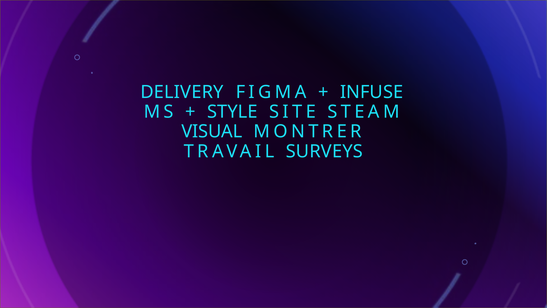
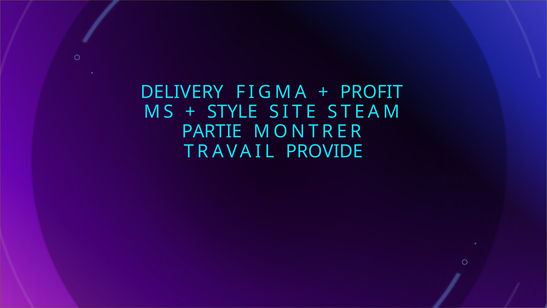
INFUSE: INFUSE -> PROFIT
VISUAL: VISUAL -> PARTIE
SURVEYS: SURVEYS -> PROVIDE
